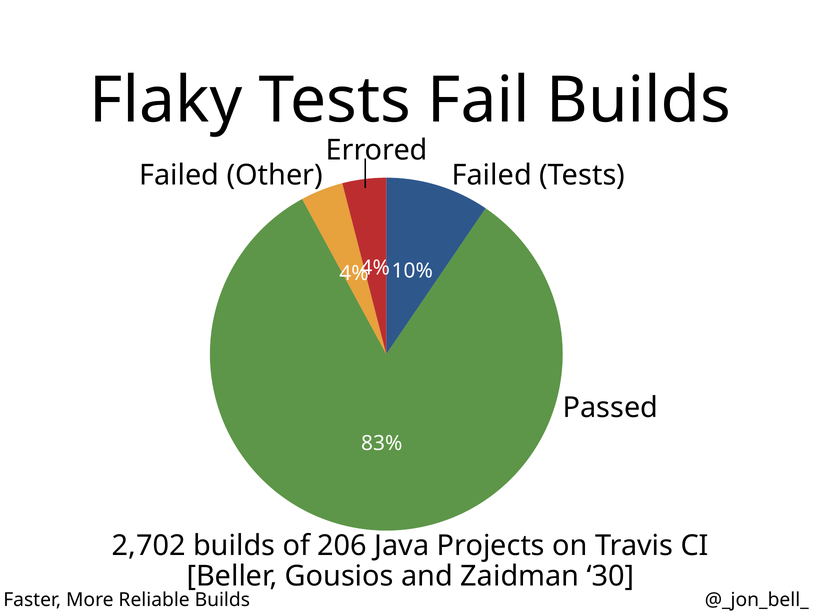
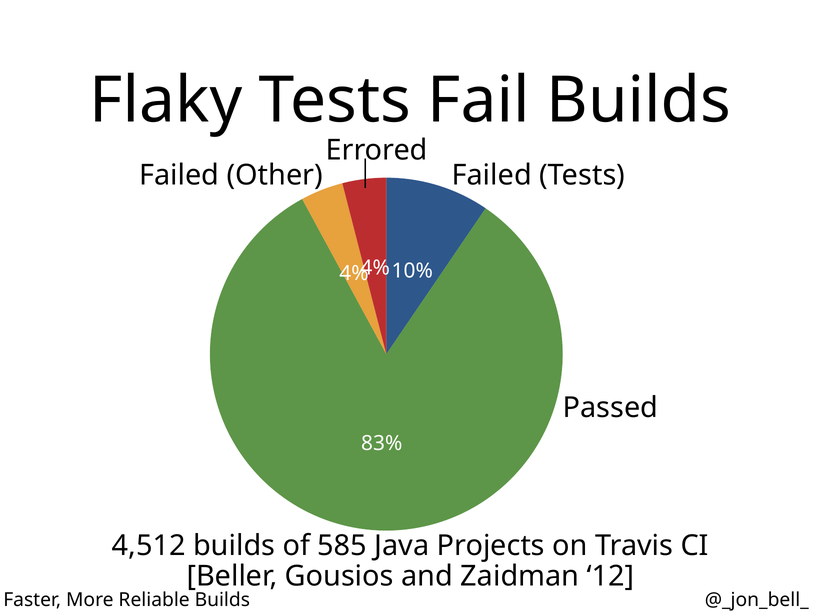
2,702: 2,702 -> 4,512
206: 206 -> 585
30: 30 -> 12
